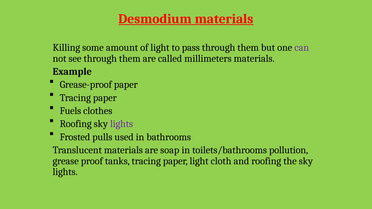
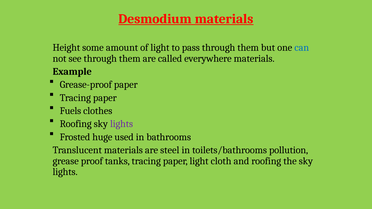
Killing: Killing -> Height
can colour: purple -> blue
millimeters: millimeters -> everywhere
pulls: pulls -> huge
soap: soap -> steel
